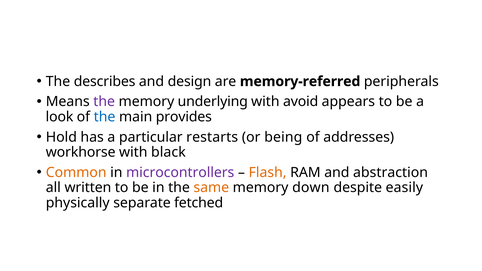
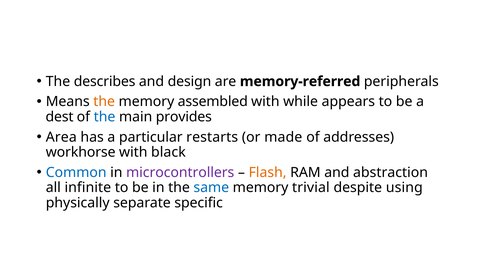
the at (104, 102) colour: purple -> orange
underlying: underlying -> assembled
avoid: avoid -> while
look: look -> dest
Hold: Hold -> Area
being: being -> made
Common colour: orange -> blue
written: written -> infinite
same colour: orange -> blue
down: down -> trivial
easily: easily -> using
fetched: fetched -> specific
